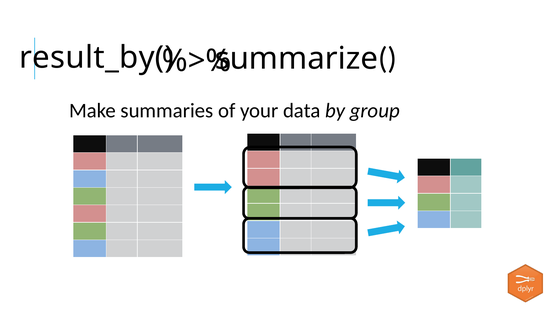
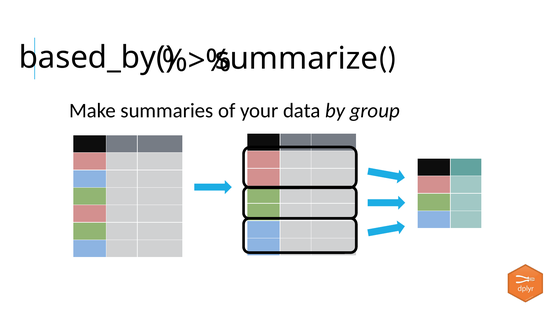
result_by(: result_by( -> based_by(
